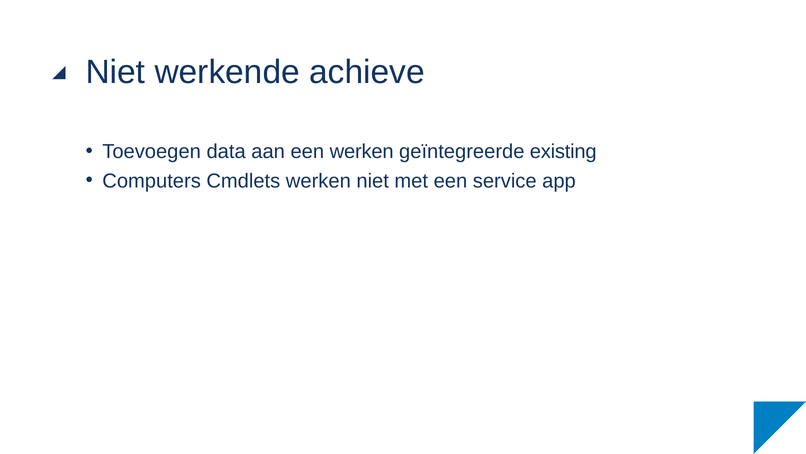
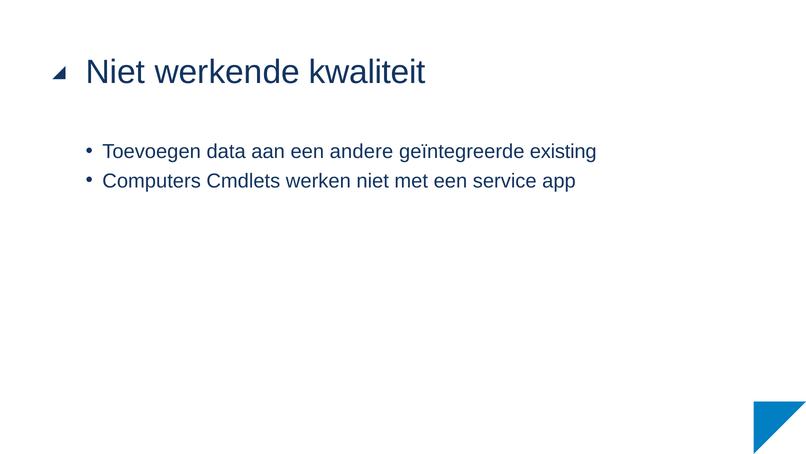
achieve: achieve -> kwaliteit
een werken: werken -> andere
